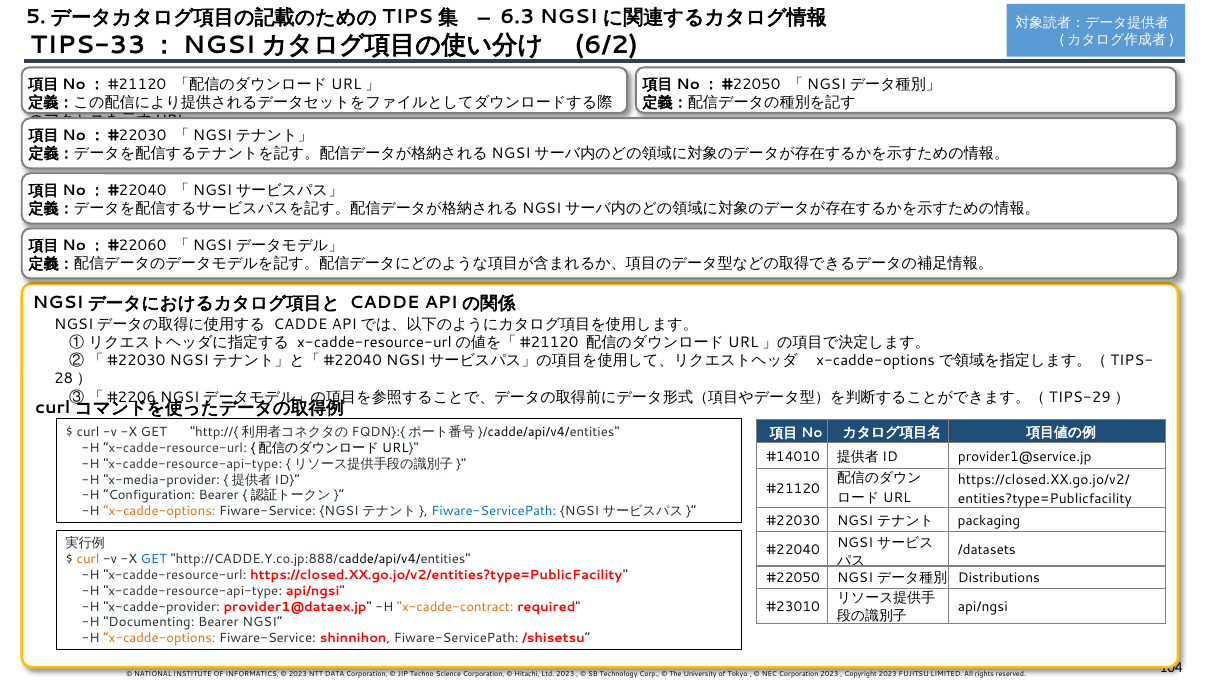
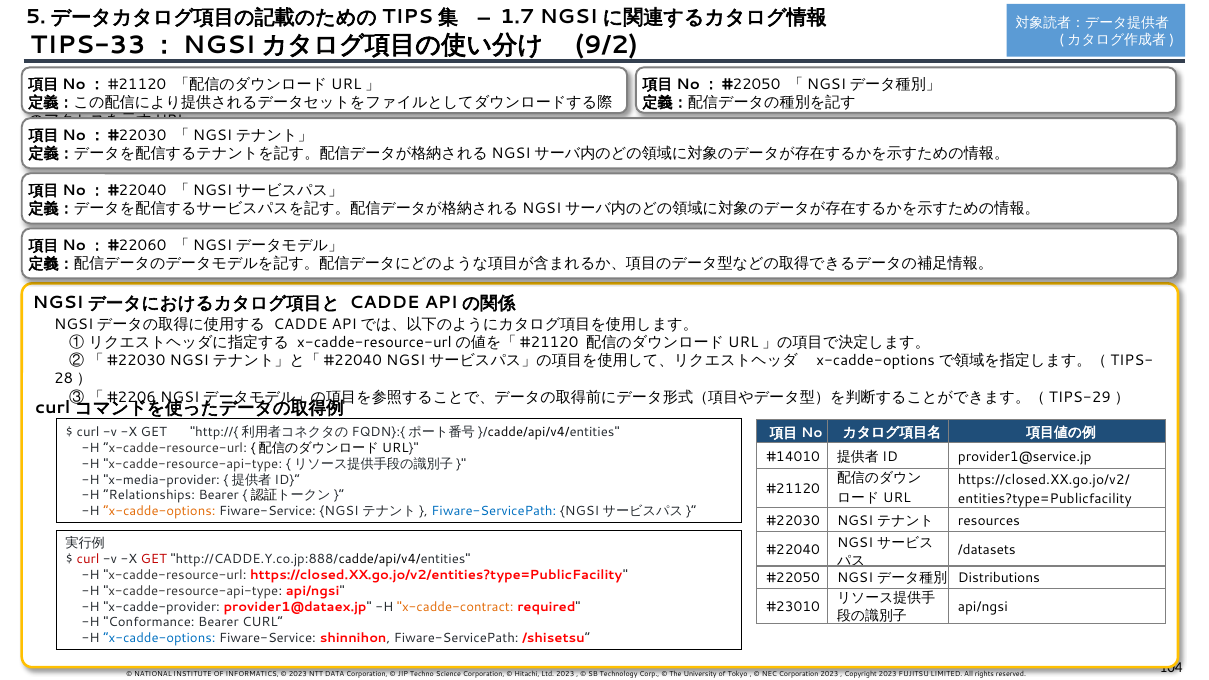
6.3: 6.3 -> 1.7
6/2: 6/2 -> 9/2
Configuration: Configuration -> Relationships
packaging: packaging -> resources
curl at (88, 559) colour: orange -> red
GET at (154, 559) colour: blue -> red
Documenting: Documenting -> Conformance
NGSI“: NGSI“ -> CURL“
x-cadde-options at (159, 638) colour: orange -> blue
